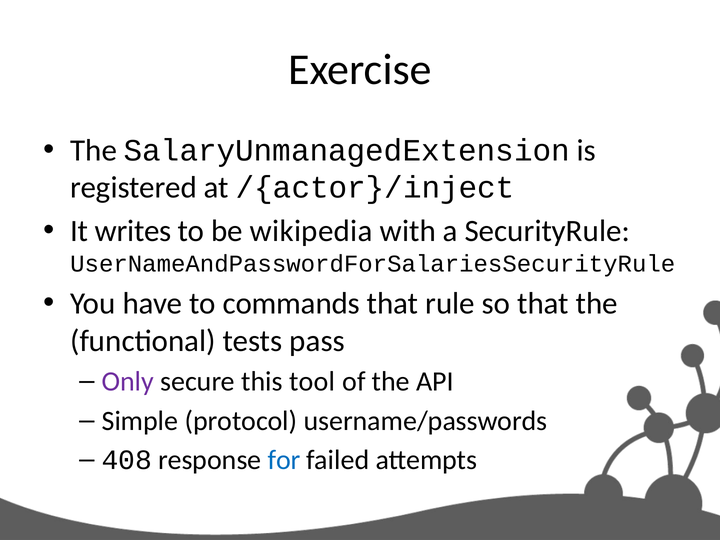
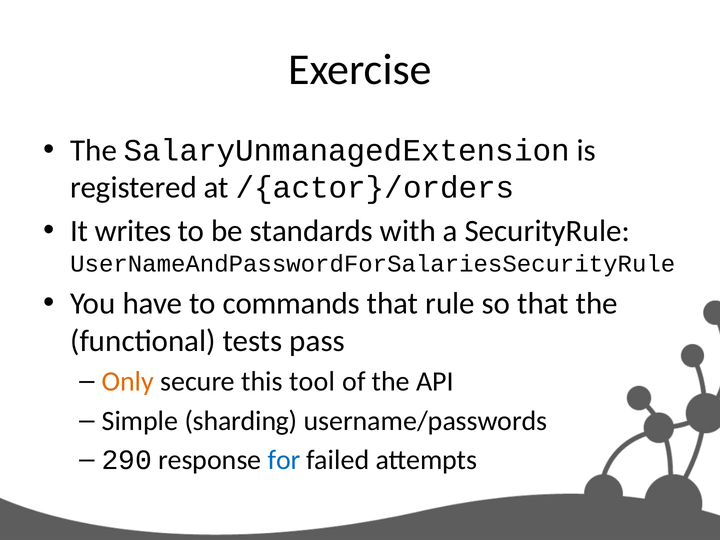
/{actor}/inject: /{actor}/inject -> /{actor}/orders
wikipedia: wikipedia -> standards
Only colour: purple -> orange
protocol: protocol -> sharding
408: 408 -> 290
